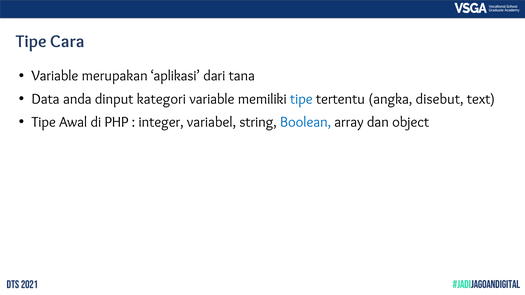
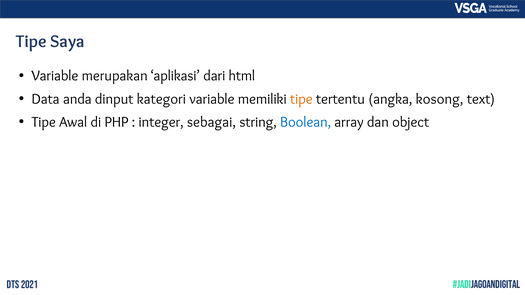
Cara: Cara -> Saya
tana: tana -> html
tipe at (301, 99) colour: blue -> orange
disebut: disebut -> kosong
variabel: variabel -> sebagai
